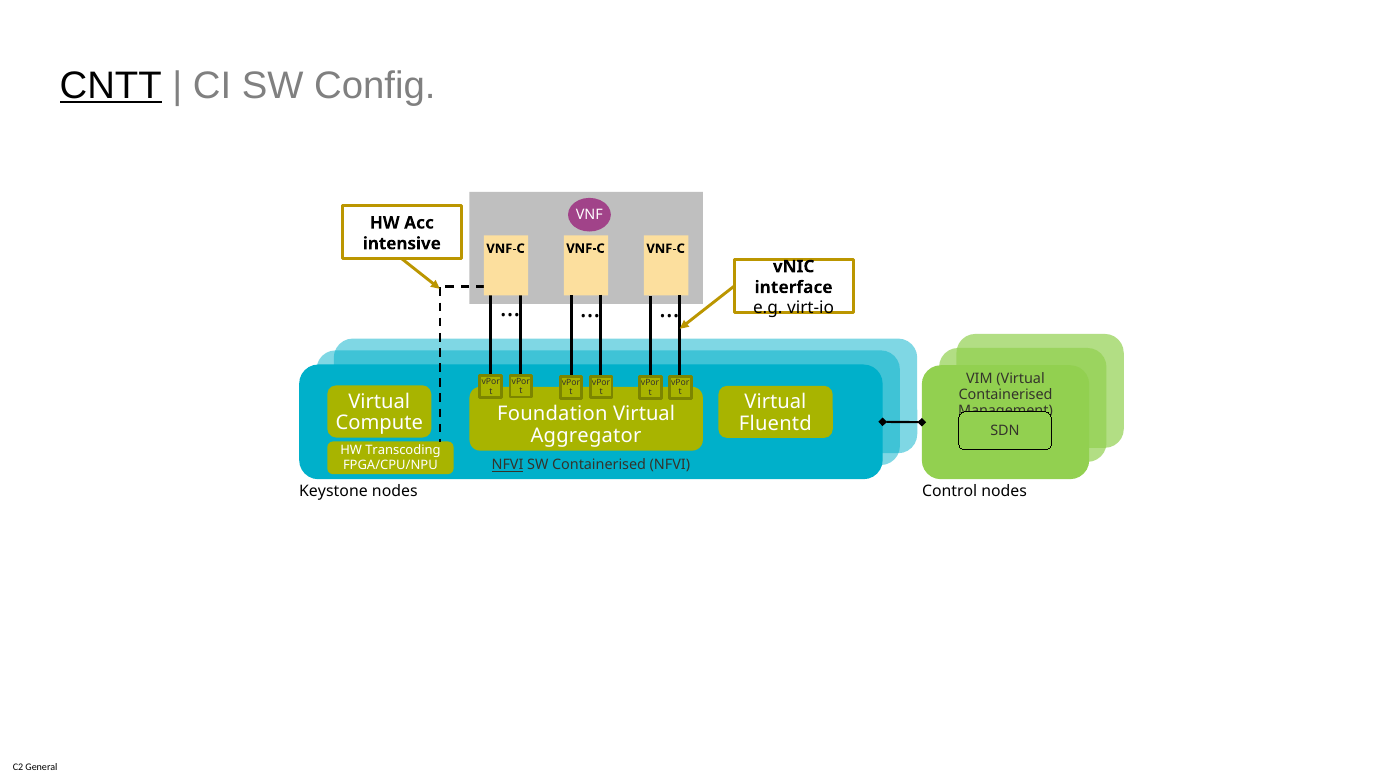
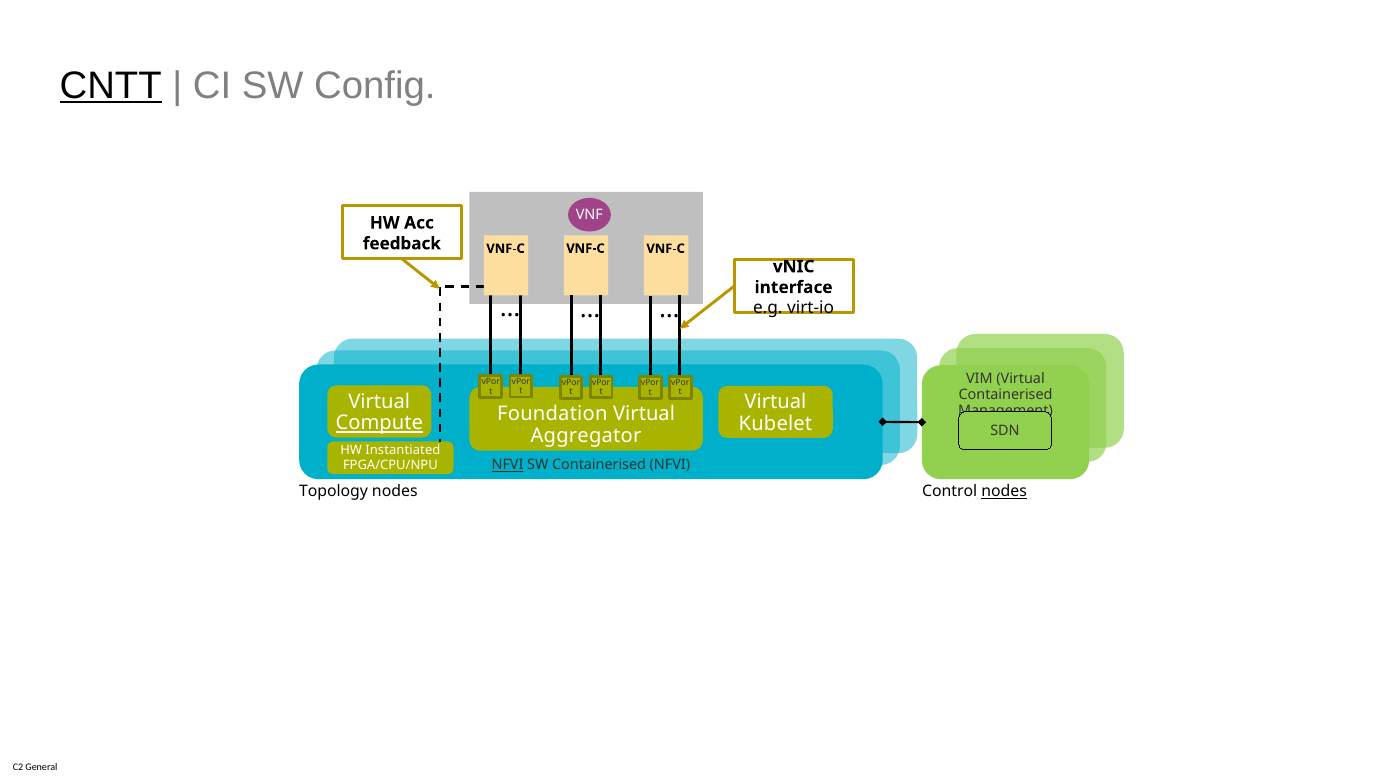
intensive: intensive -> feedback
Compute underline: none -> present
Fluentd: Fluentd -> Kubelet
Transcoding: Transcoding -> Instantiated
nodes at (1004, 492) underline: none -> present
Keystone: Keystone -> Topology
